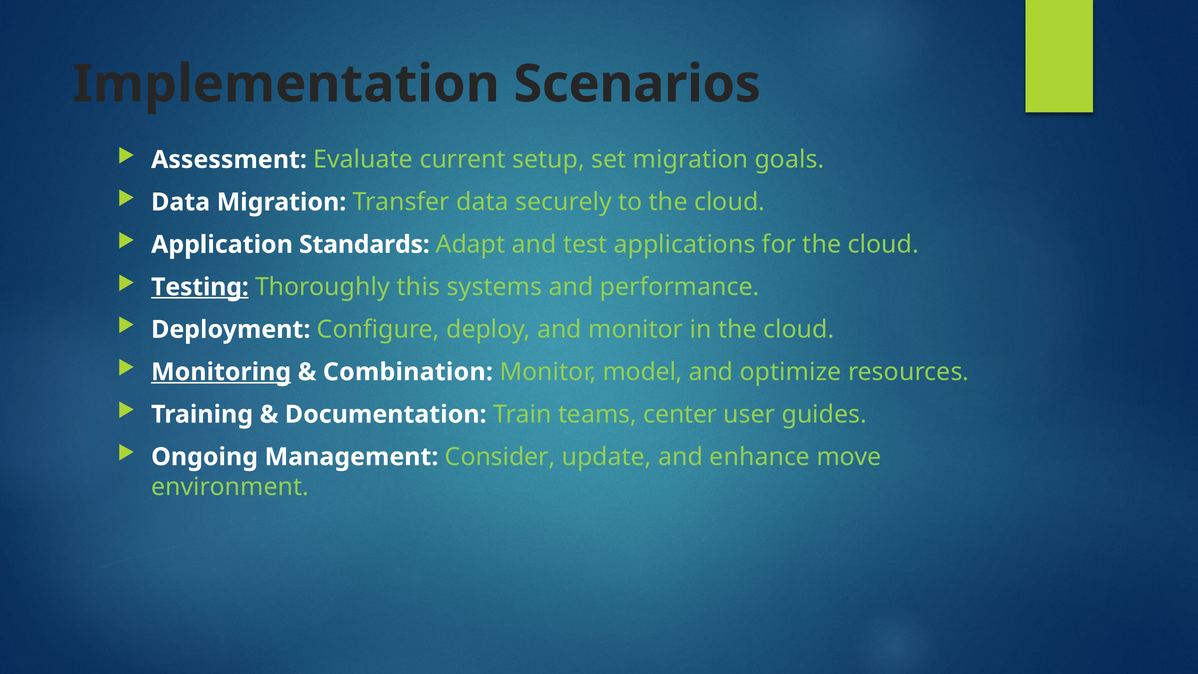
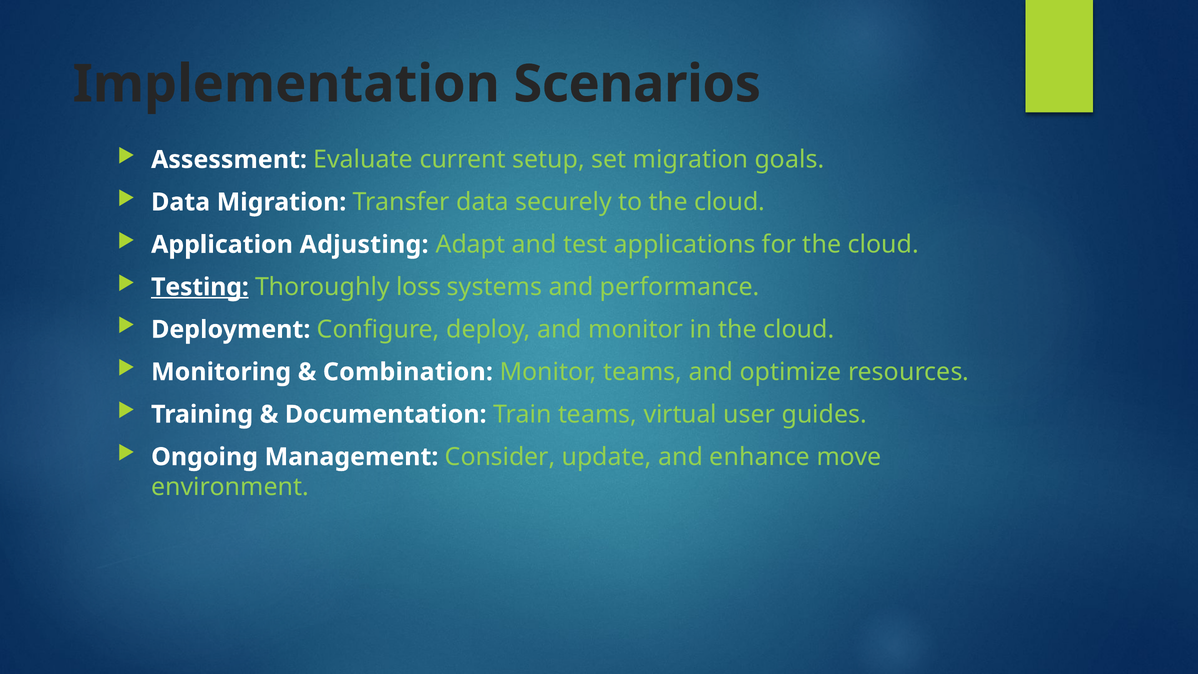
Standards: Standards -> Adjusting
this: this -> loss
Monitoring underline: present -> none
Monitor model: model -> teams
center: center -> virtual
